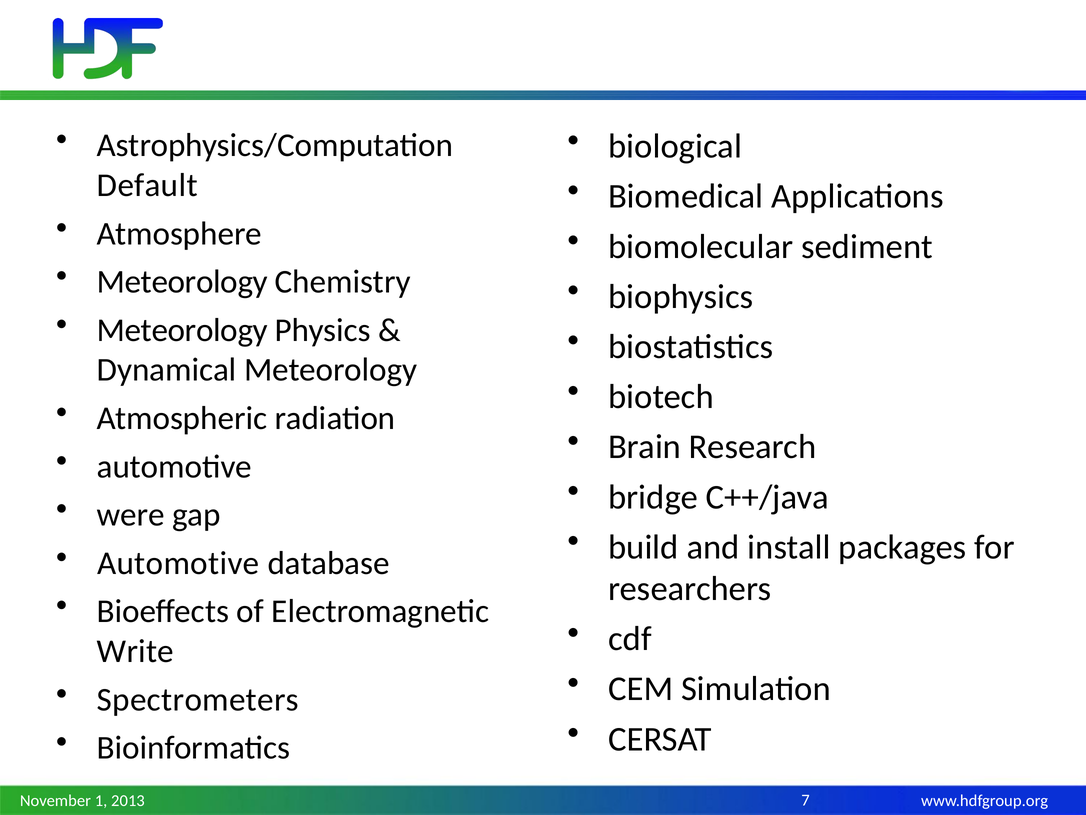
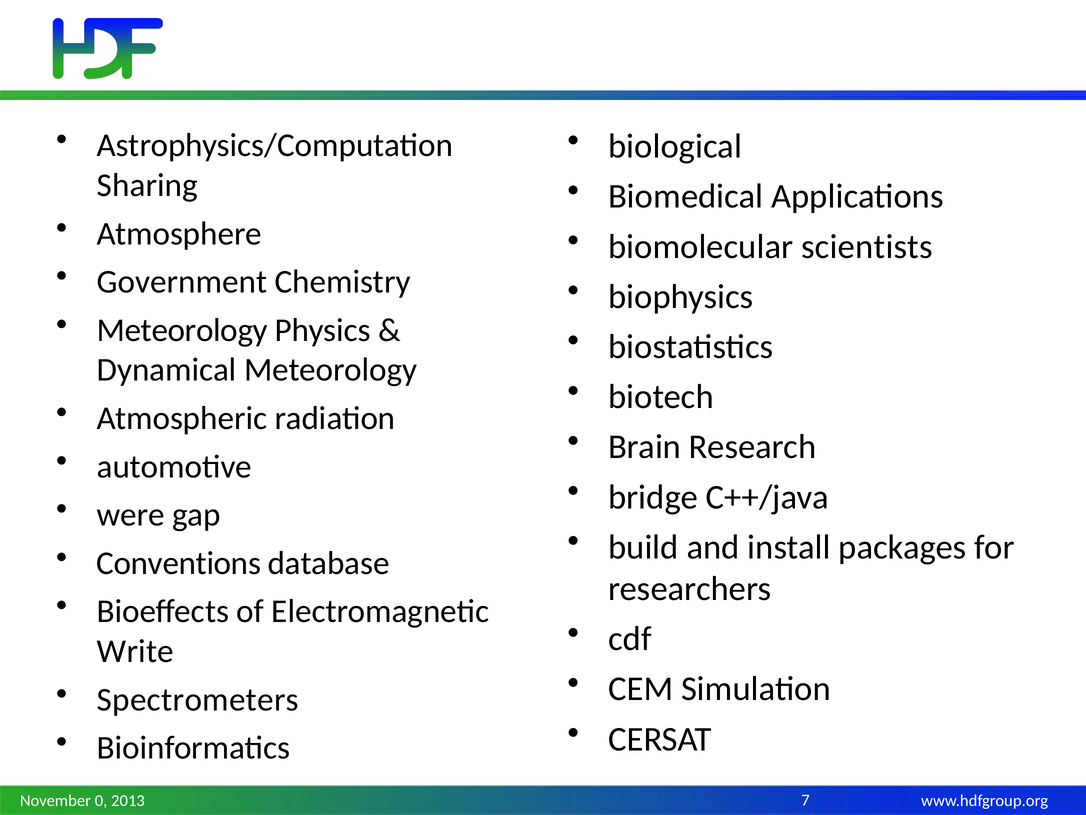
Default: Default -> Sharing
sediment: sediment -> scientists
Meteorology at (182, 282): Meteorology -> Government
Automotive at (178, 563): Automotive -> Conventions
1: 1 -> 0
